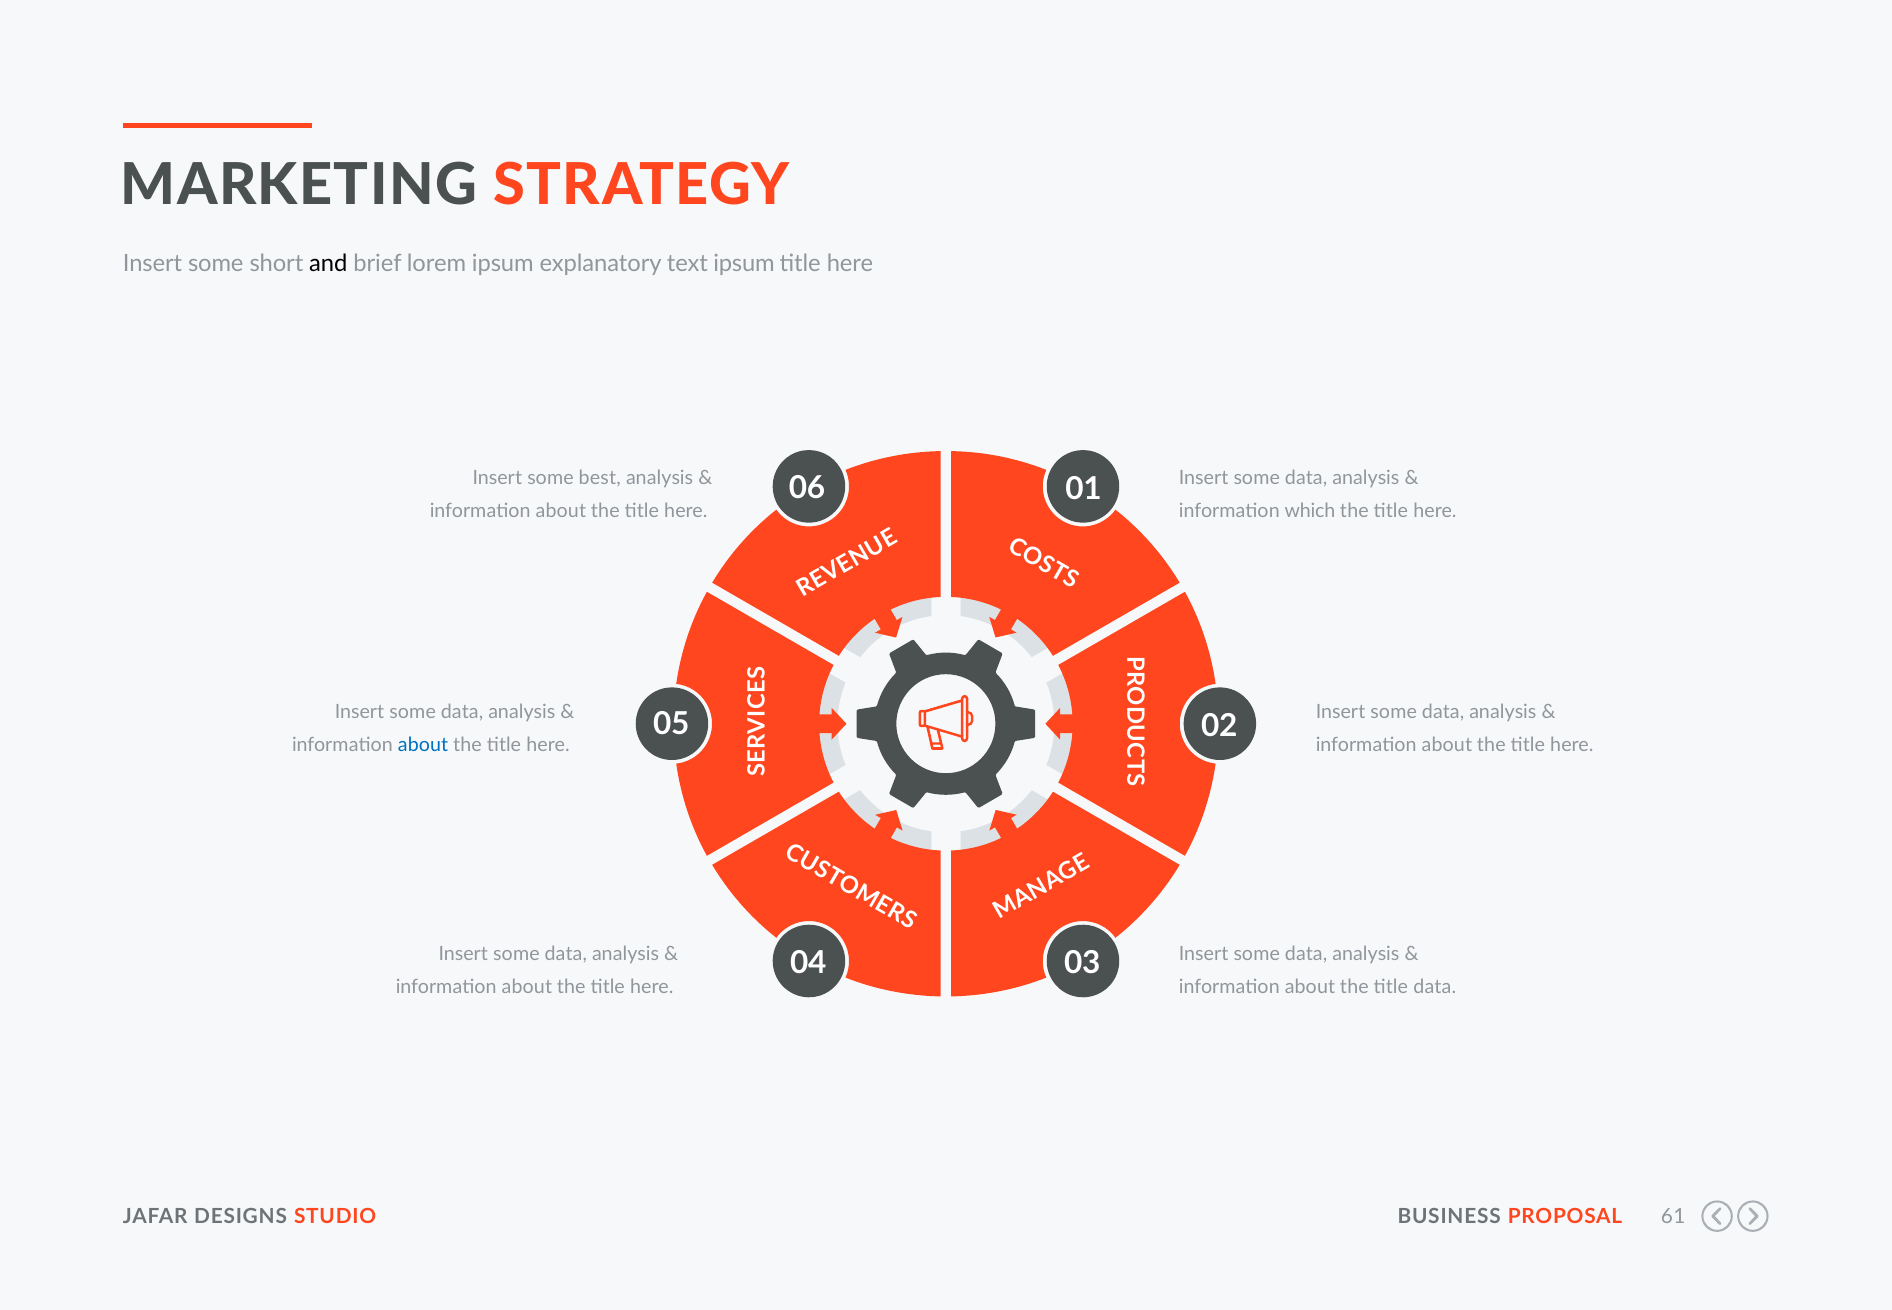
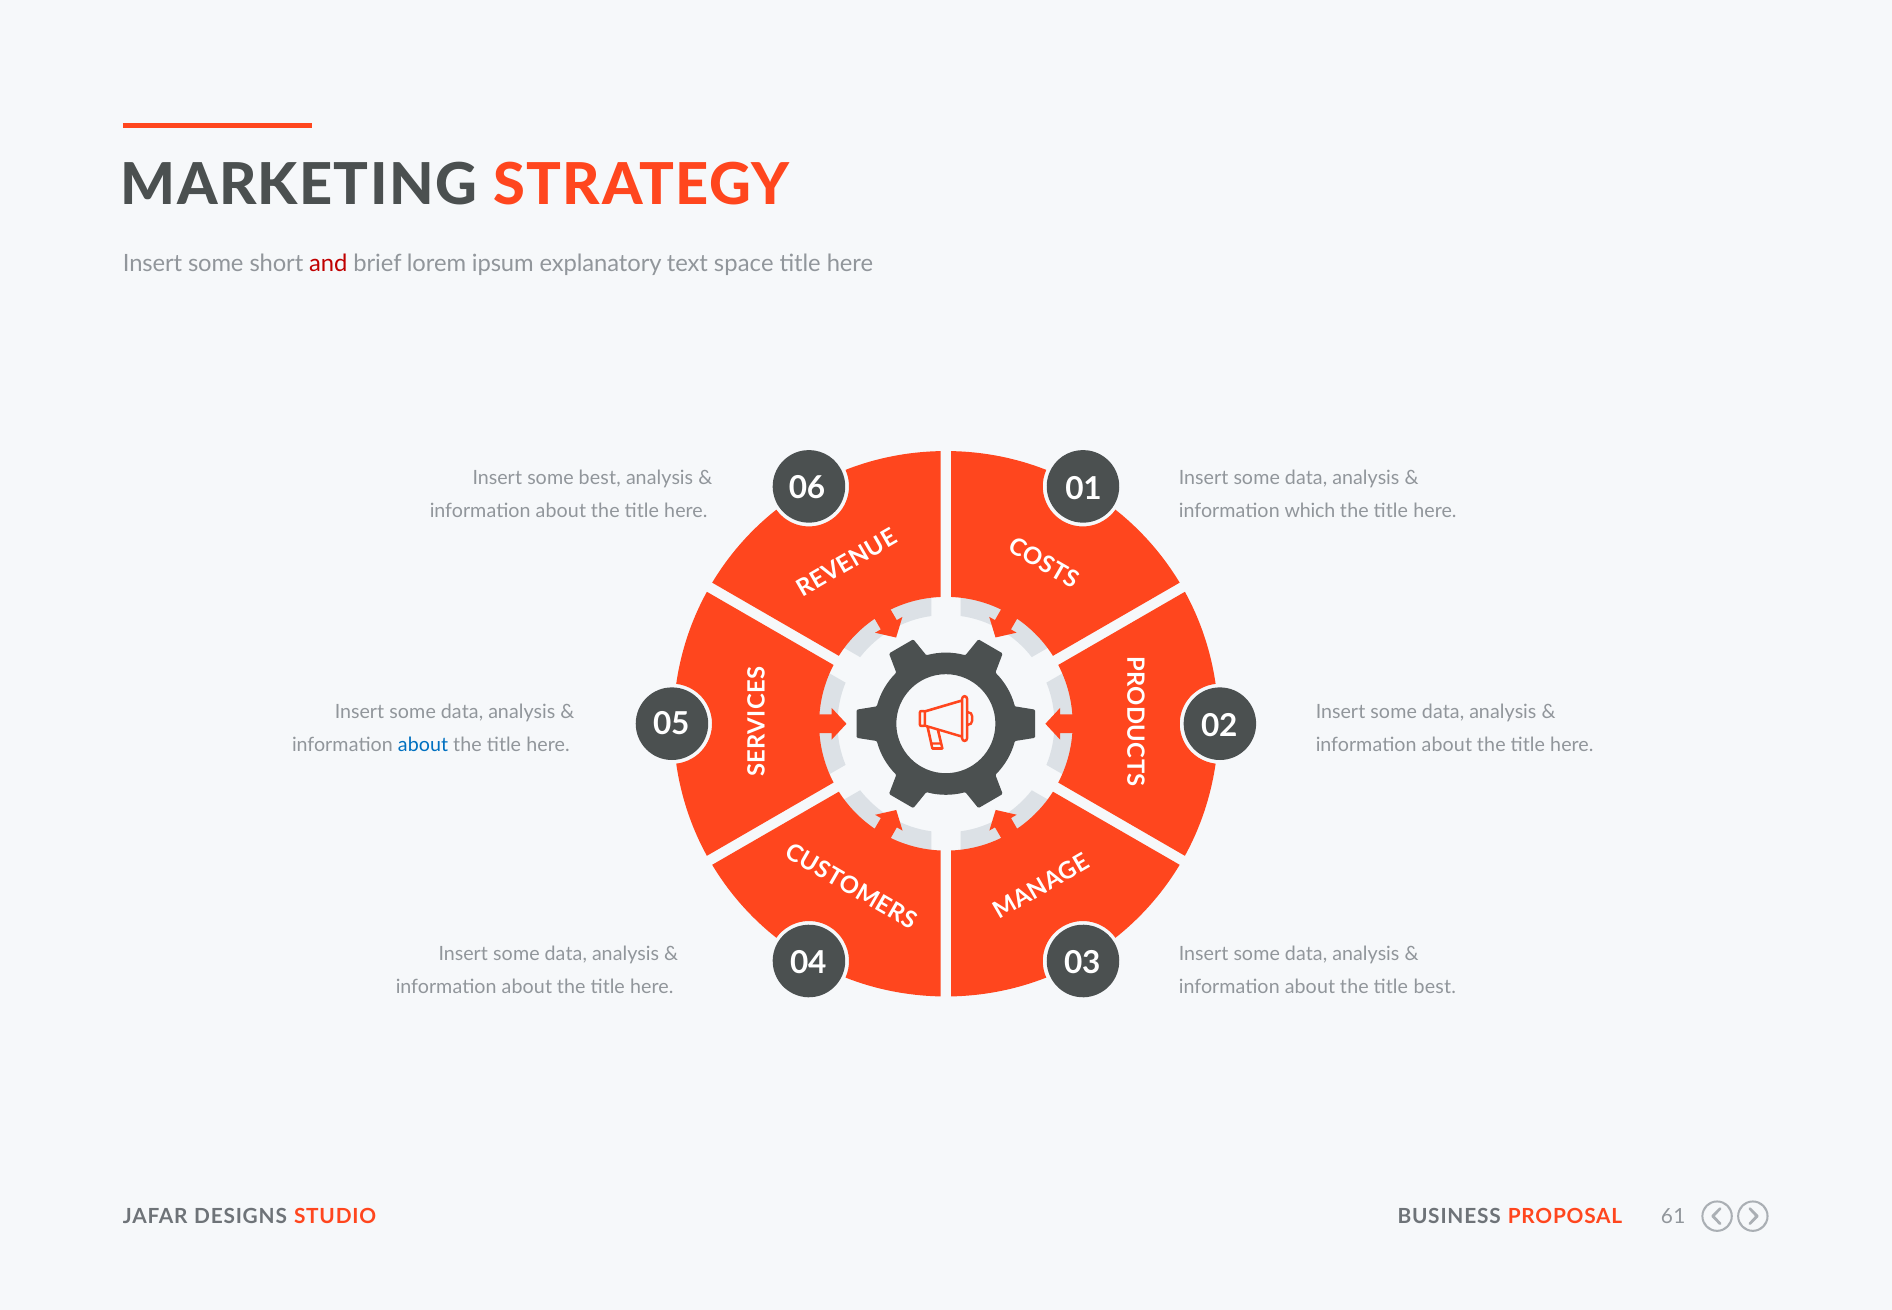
and colour: black -> red
text ipsum: ipsum -> space
title data: data -> best
